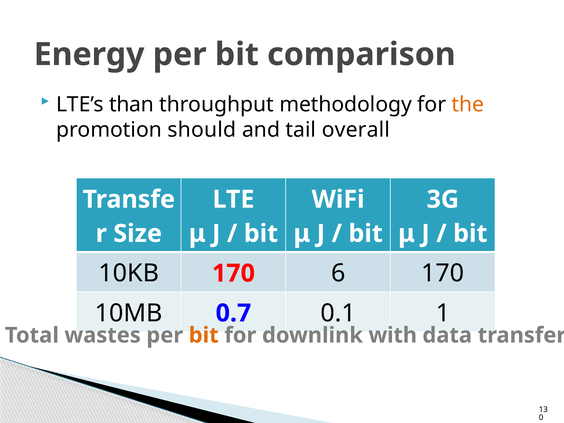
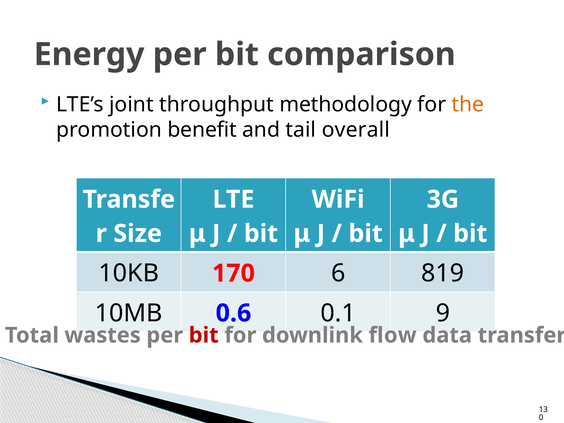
than: than -> joint
should: should -> benefit
6 170: 170 -> 819
0.7: 0.7 -> 0.6
1: 1 -> 9
bit at (204, 335) colour: orange -> red
with: with -> flow
